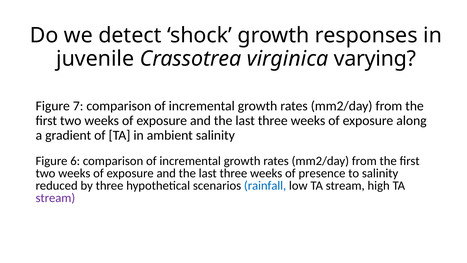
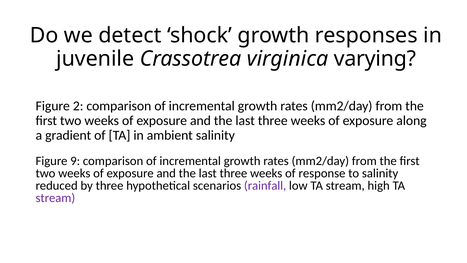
7: 7 -> 2
6: 6 -> 9
presence: presence -> response
rainfall colour: blue -> purple
